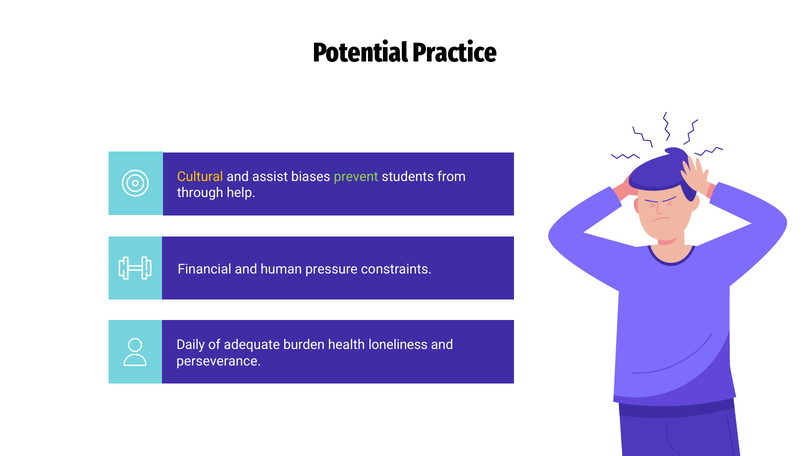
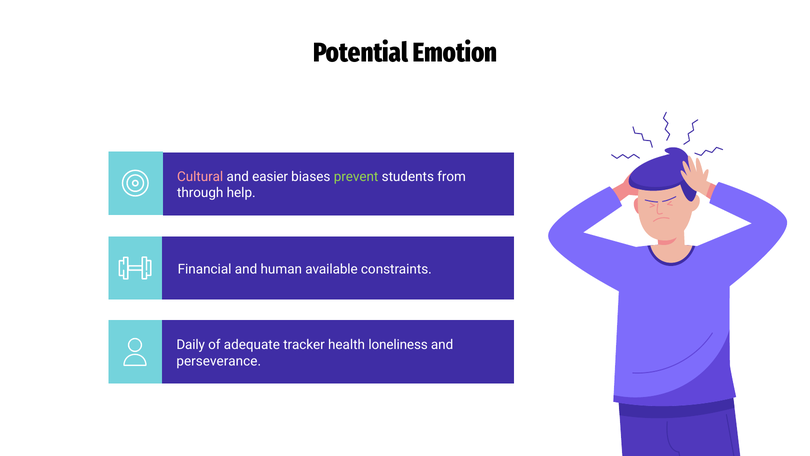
Practice: Practice -> Emotion
Cultural colour: yellow -> pink
assist: assist -> easier
pressure: pressure -> available
burden: burden -> tracker
